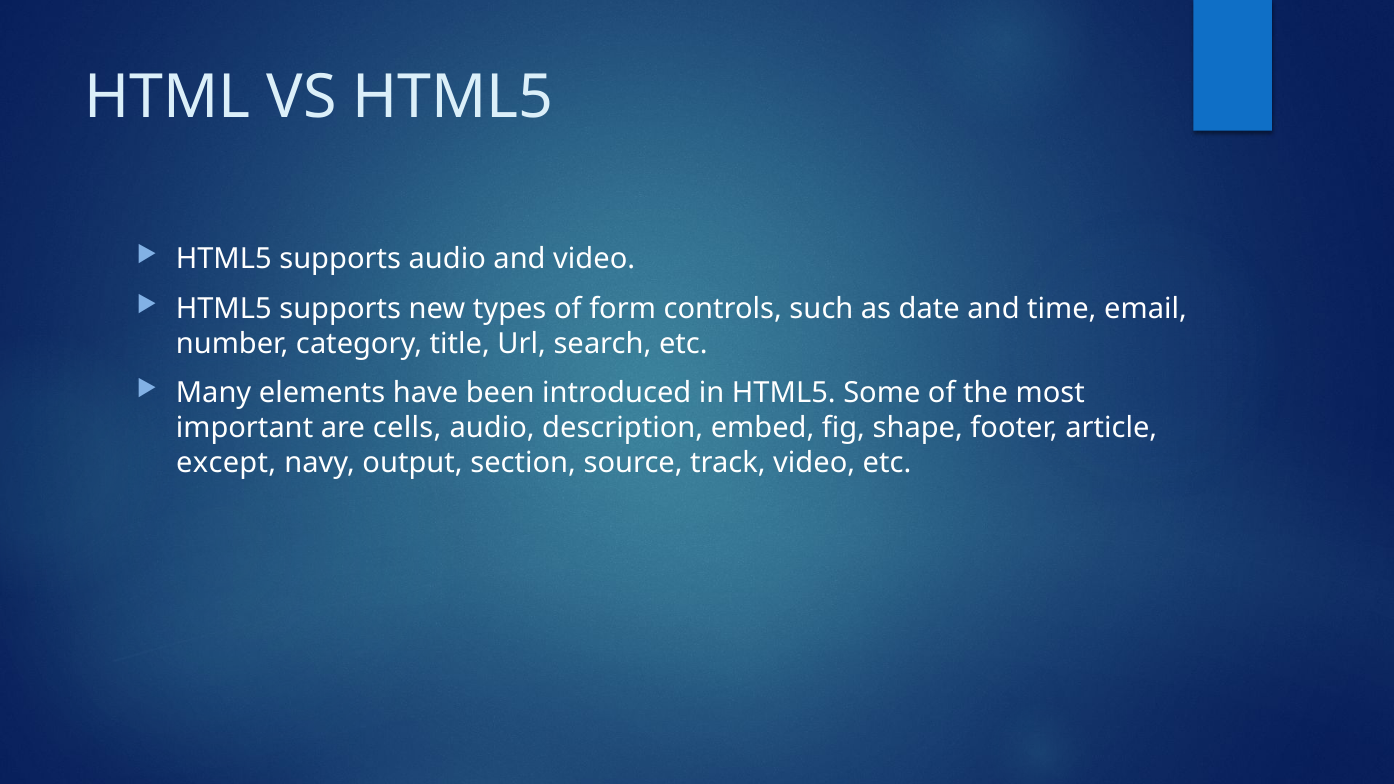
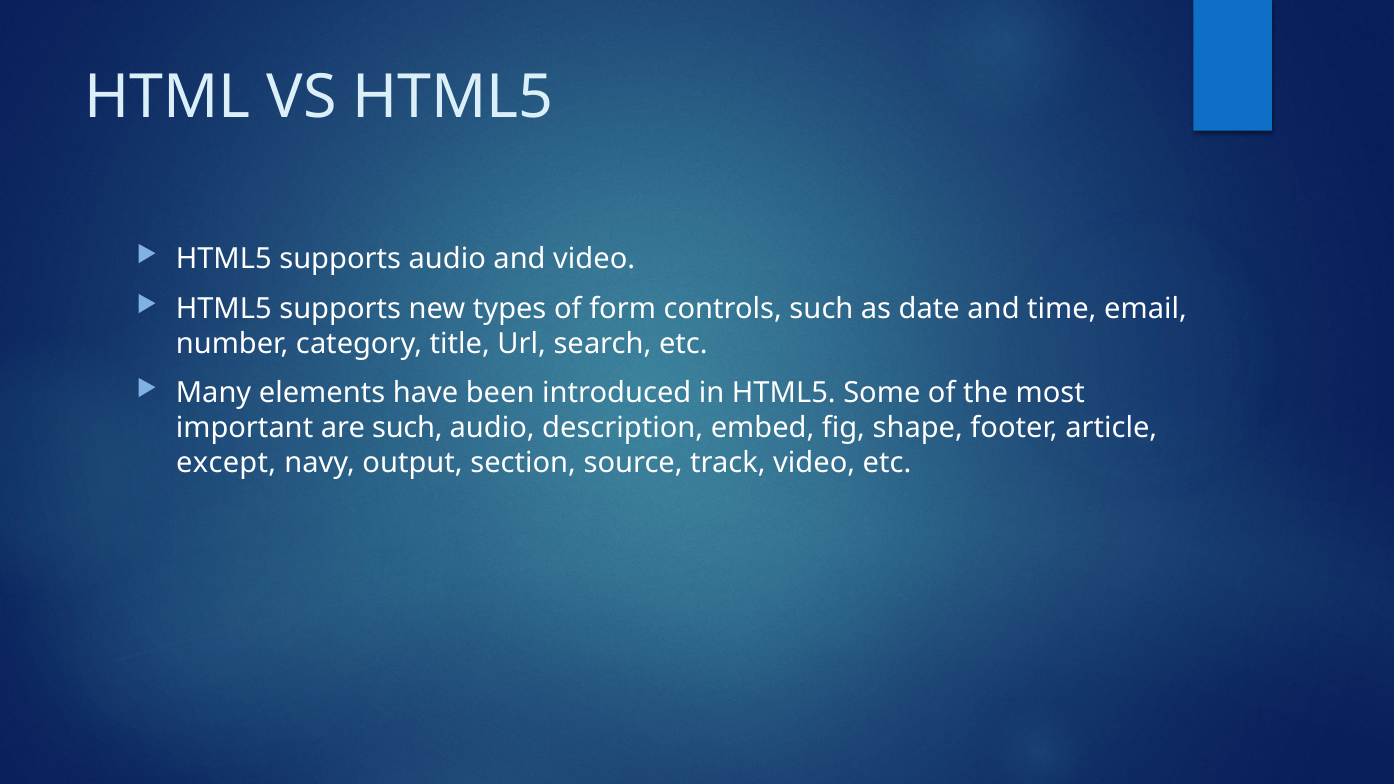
are cells: cells -> such
